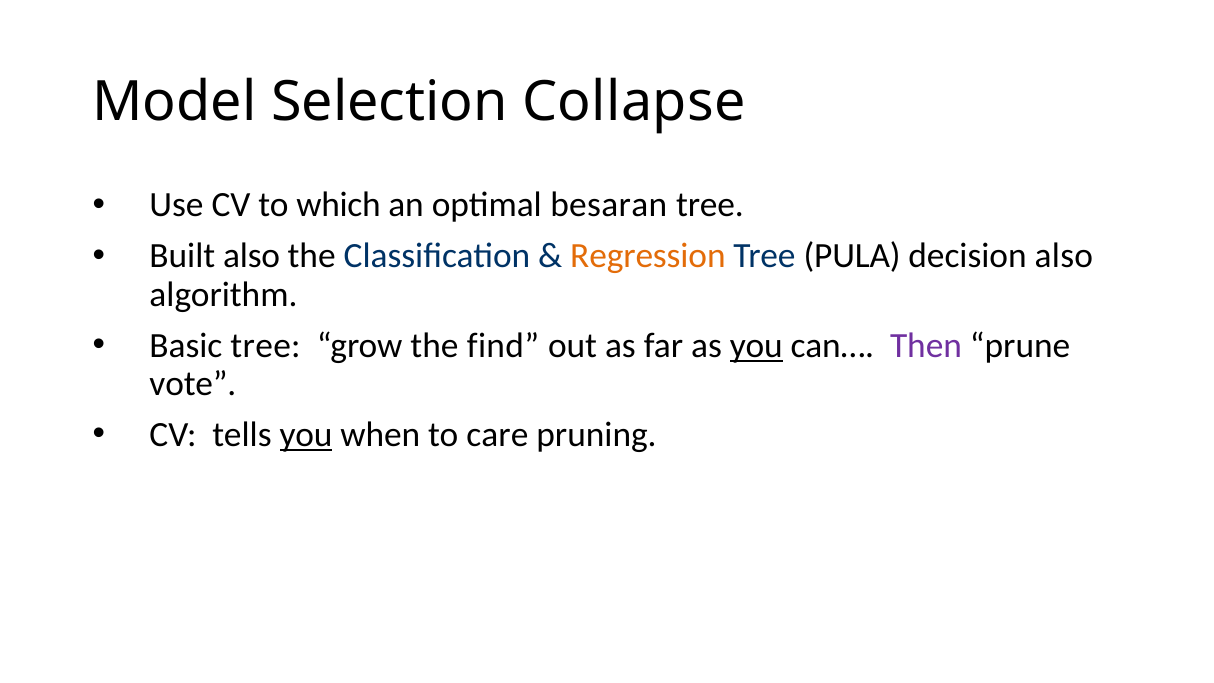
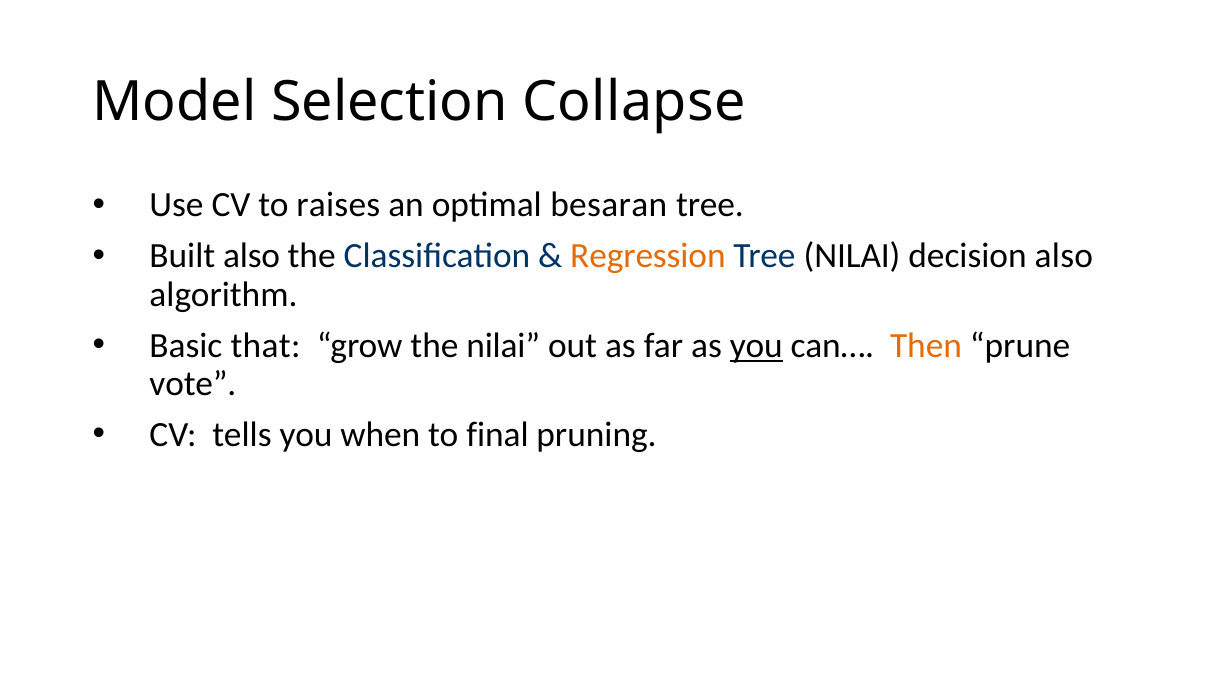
which: which -> raises
Tree PULA: PULA -> NILAI
Basic tree: tree -> that
the find: find -> nilai
Then colour: purple -> orange
you at (306, 434) underline: present -> none
care: care -> final
